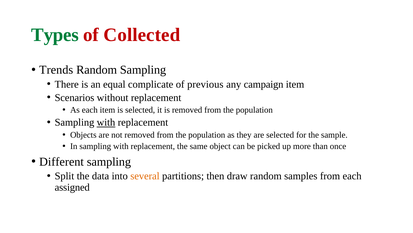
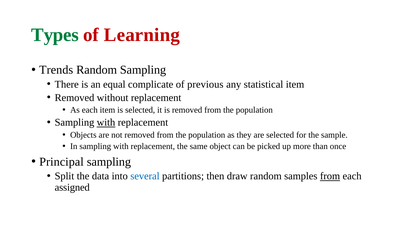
Collected: Collected -> Learning
campaign: campaign -> statistical
Scenarios at (75, 97): Scenarios -> Removed
Different: Different -> Principal
several colour: orange -> blue
from at (330, 176) underline: none -> present
